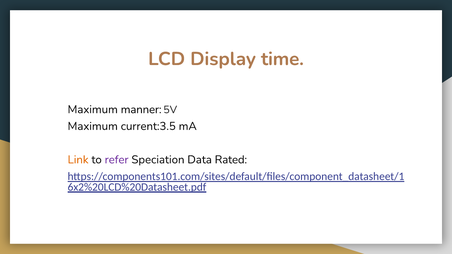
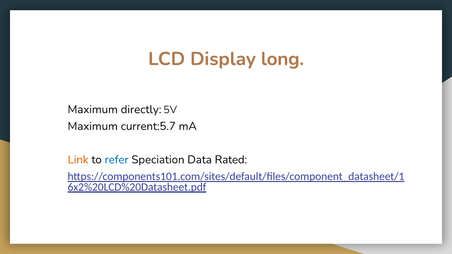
time: time -> long
manner: manner -> directly
current:3.5: current:3.5 -> current:5.7
refer colour: purple -> blue
